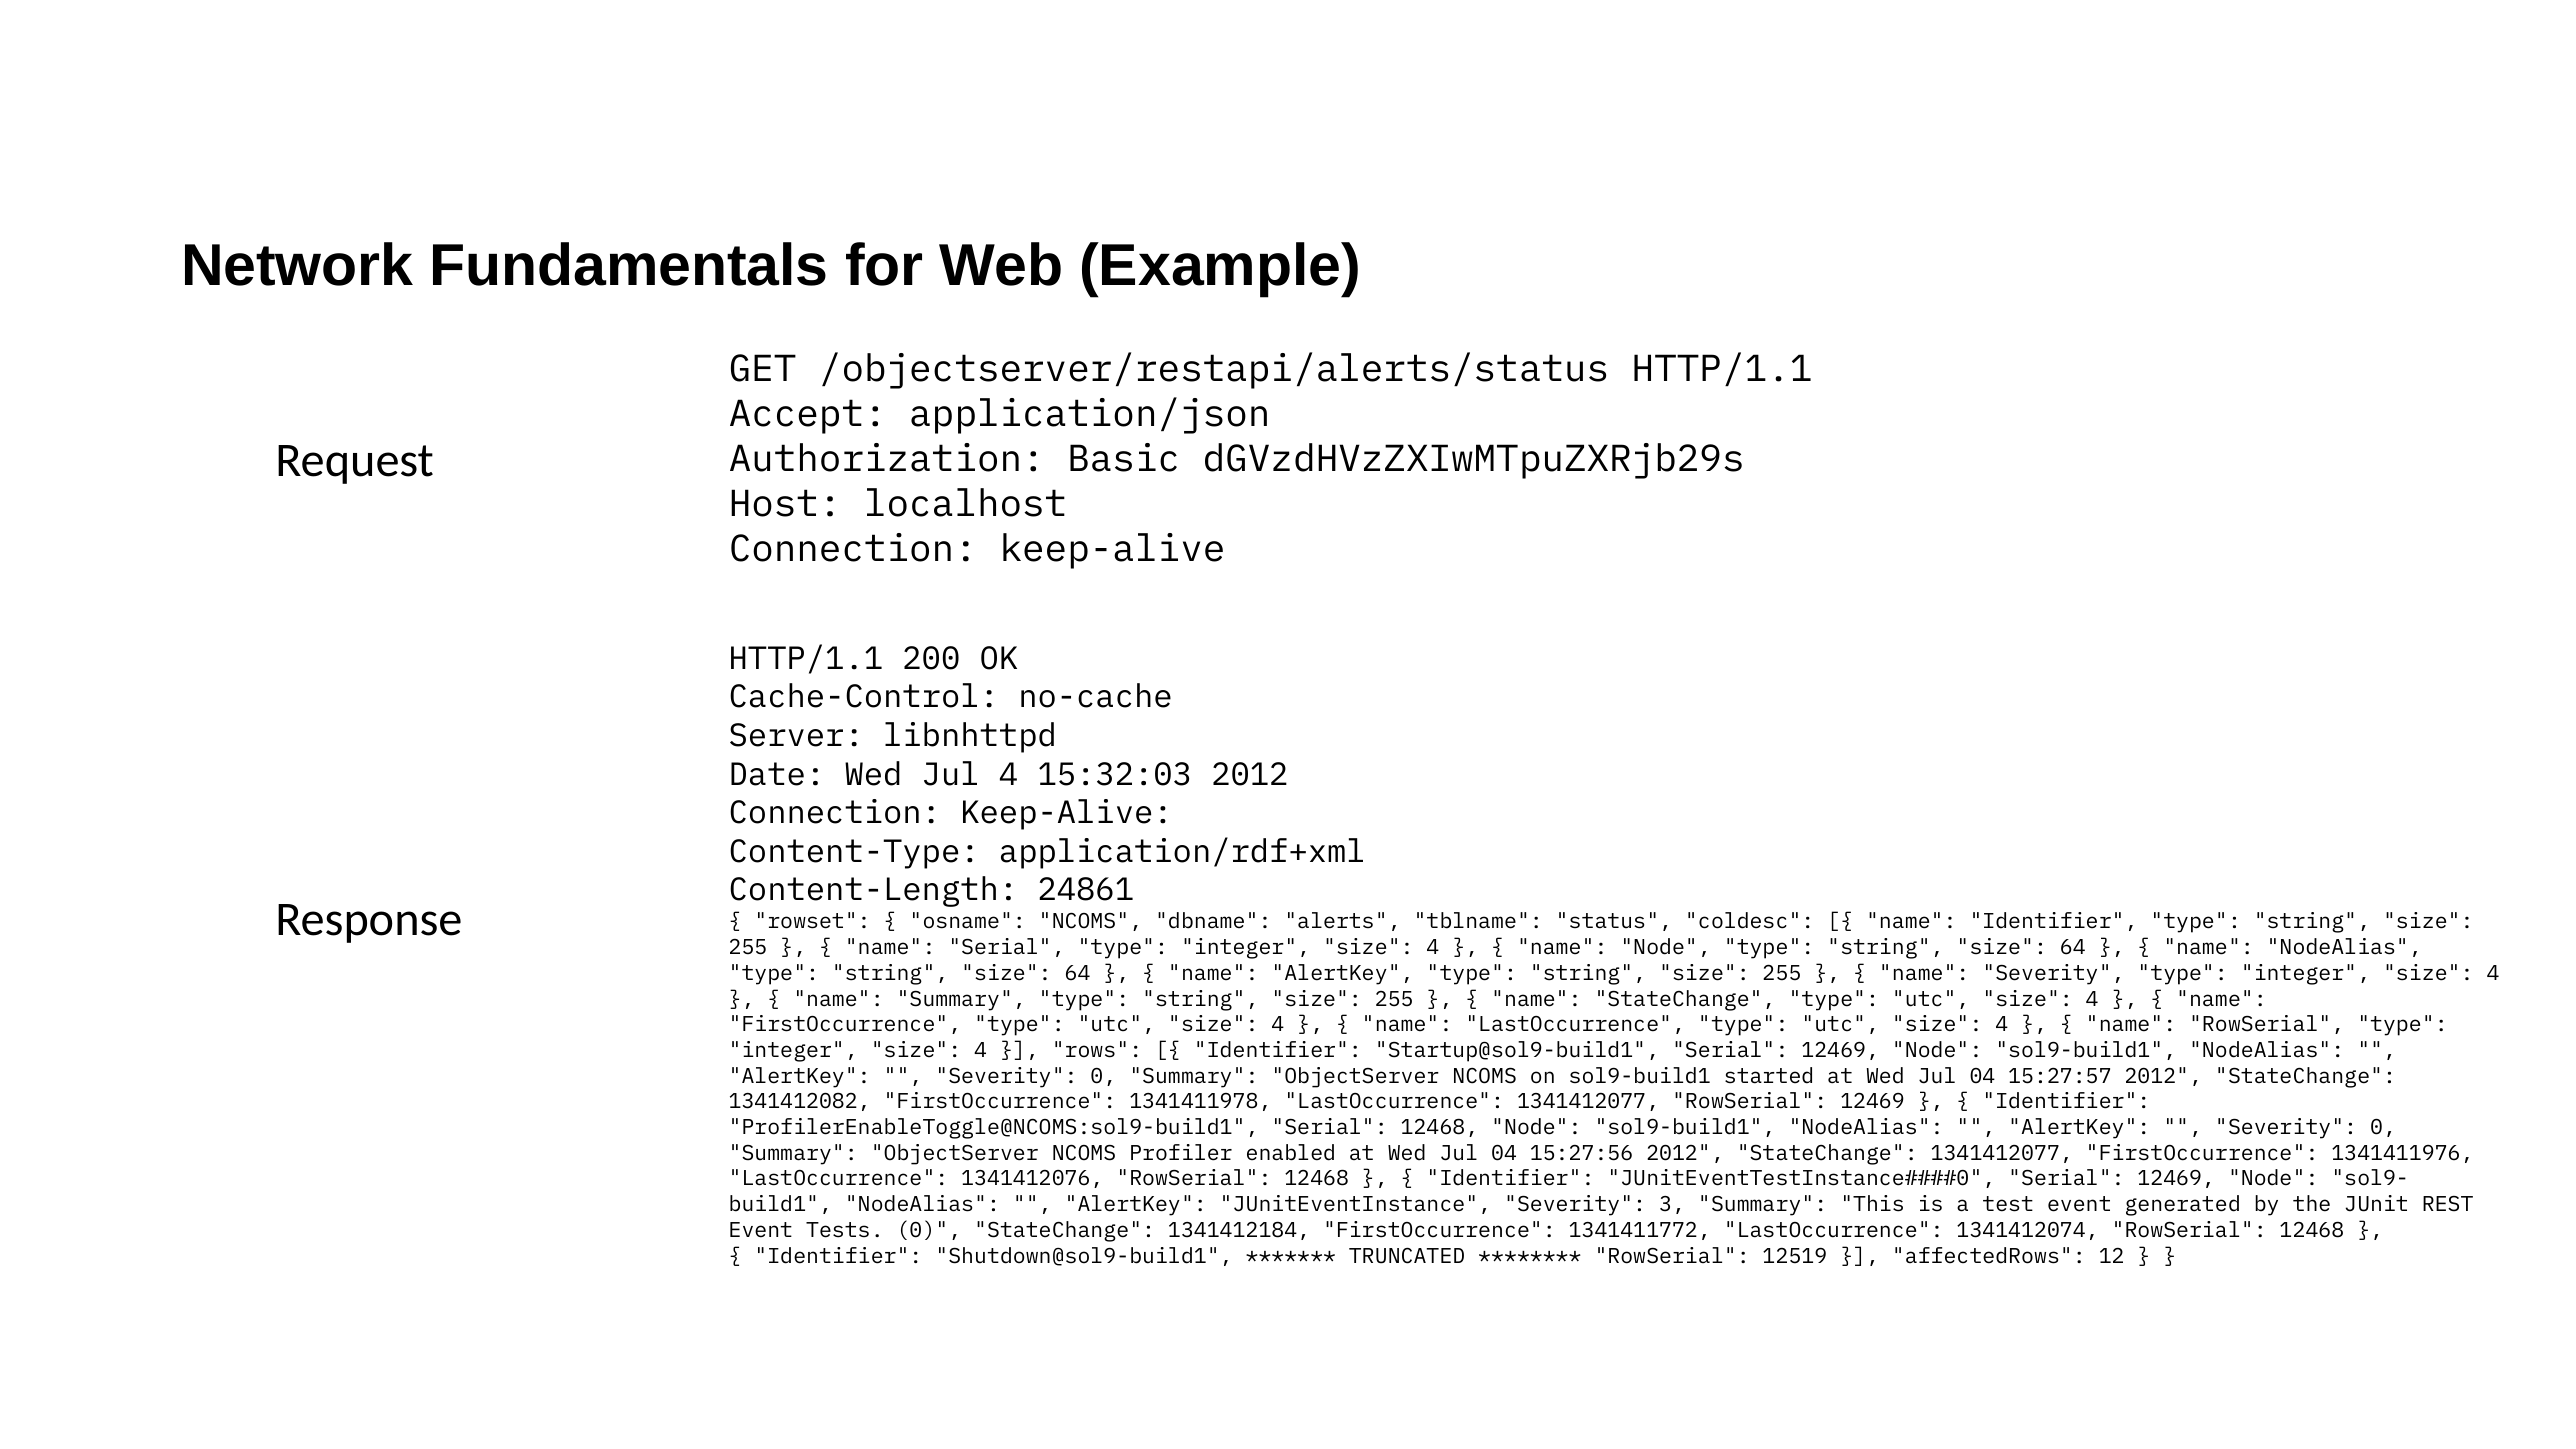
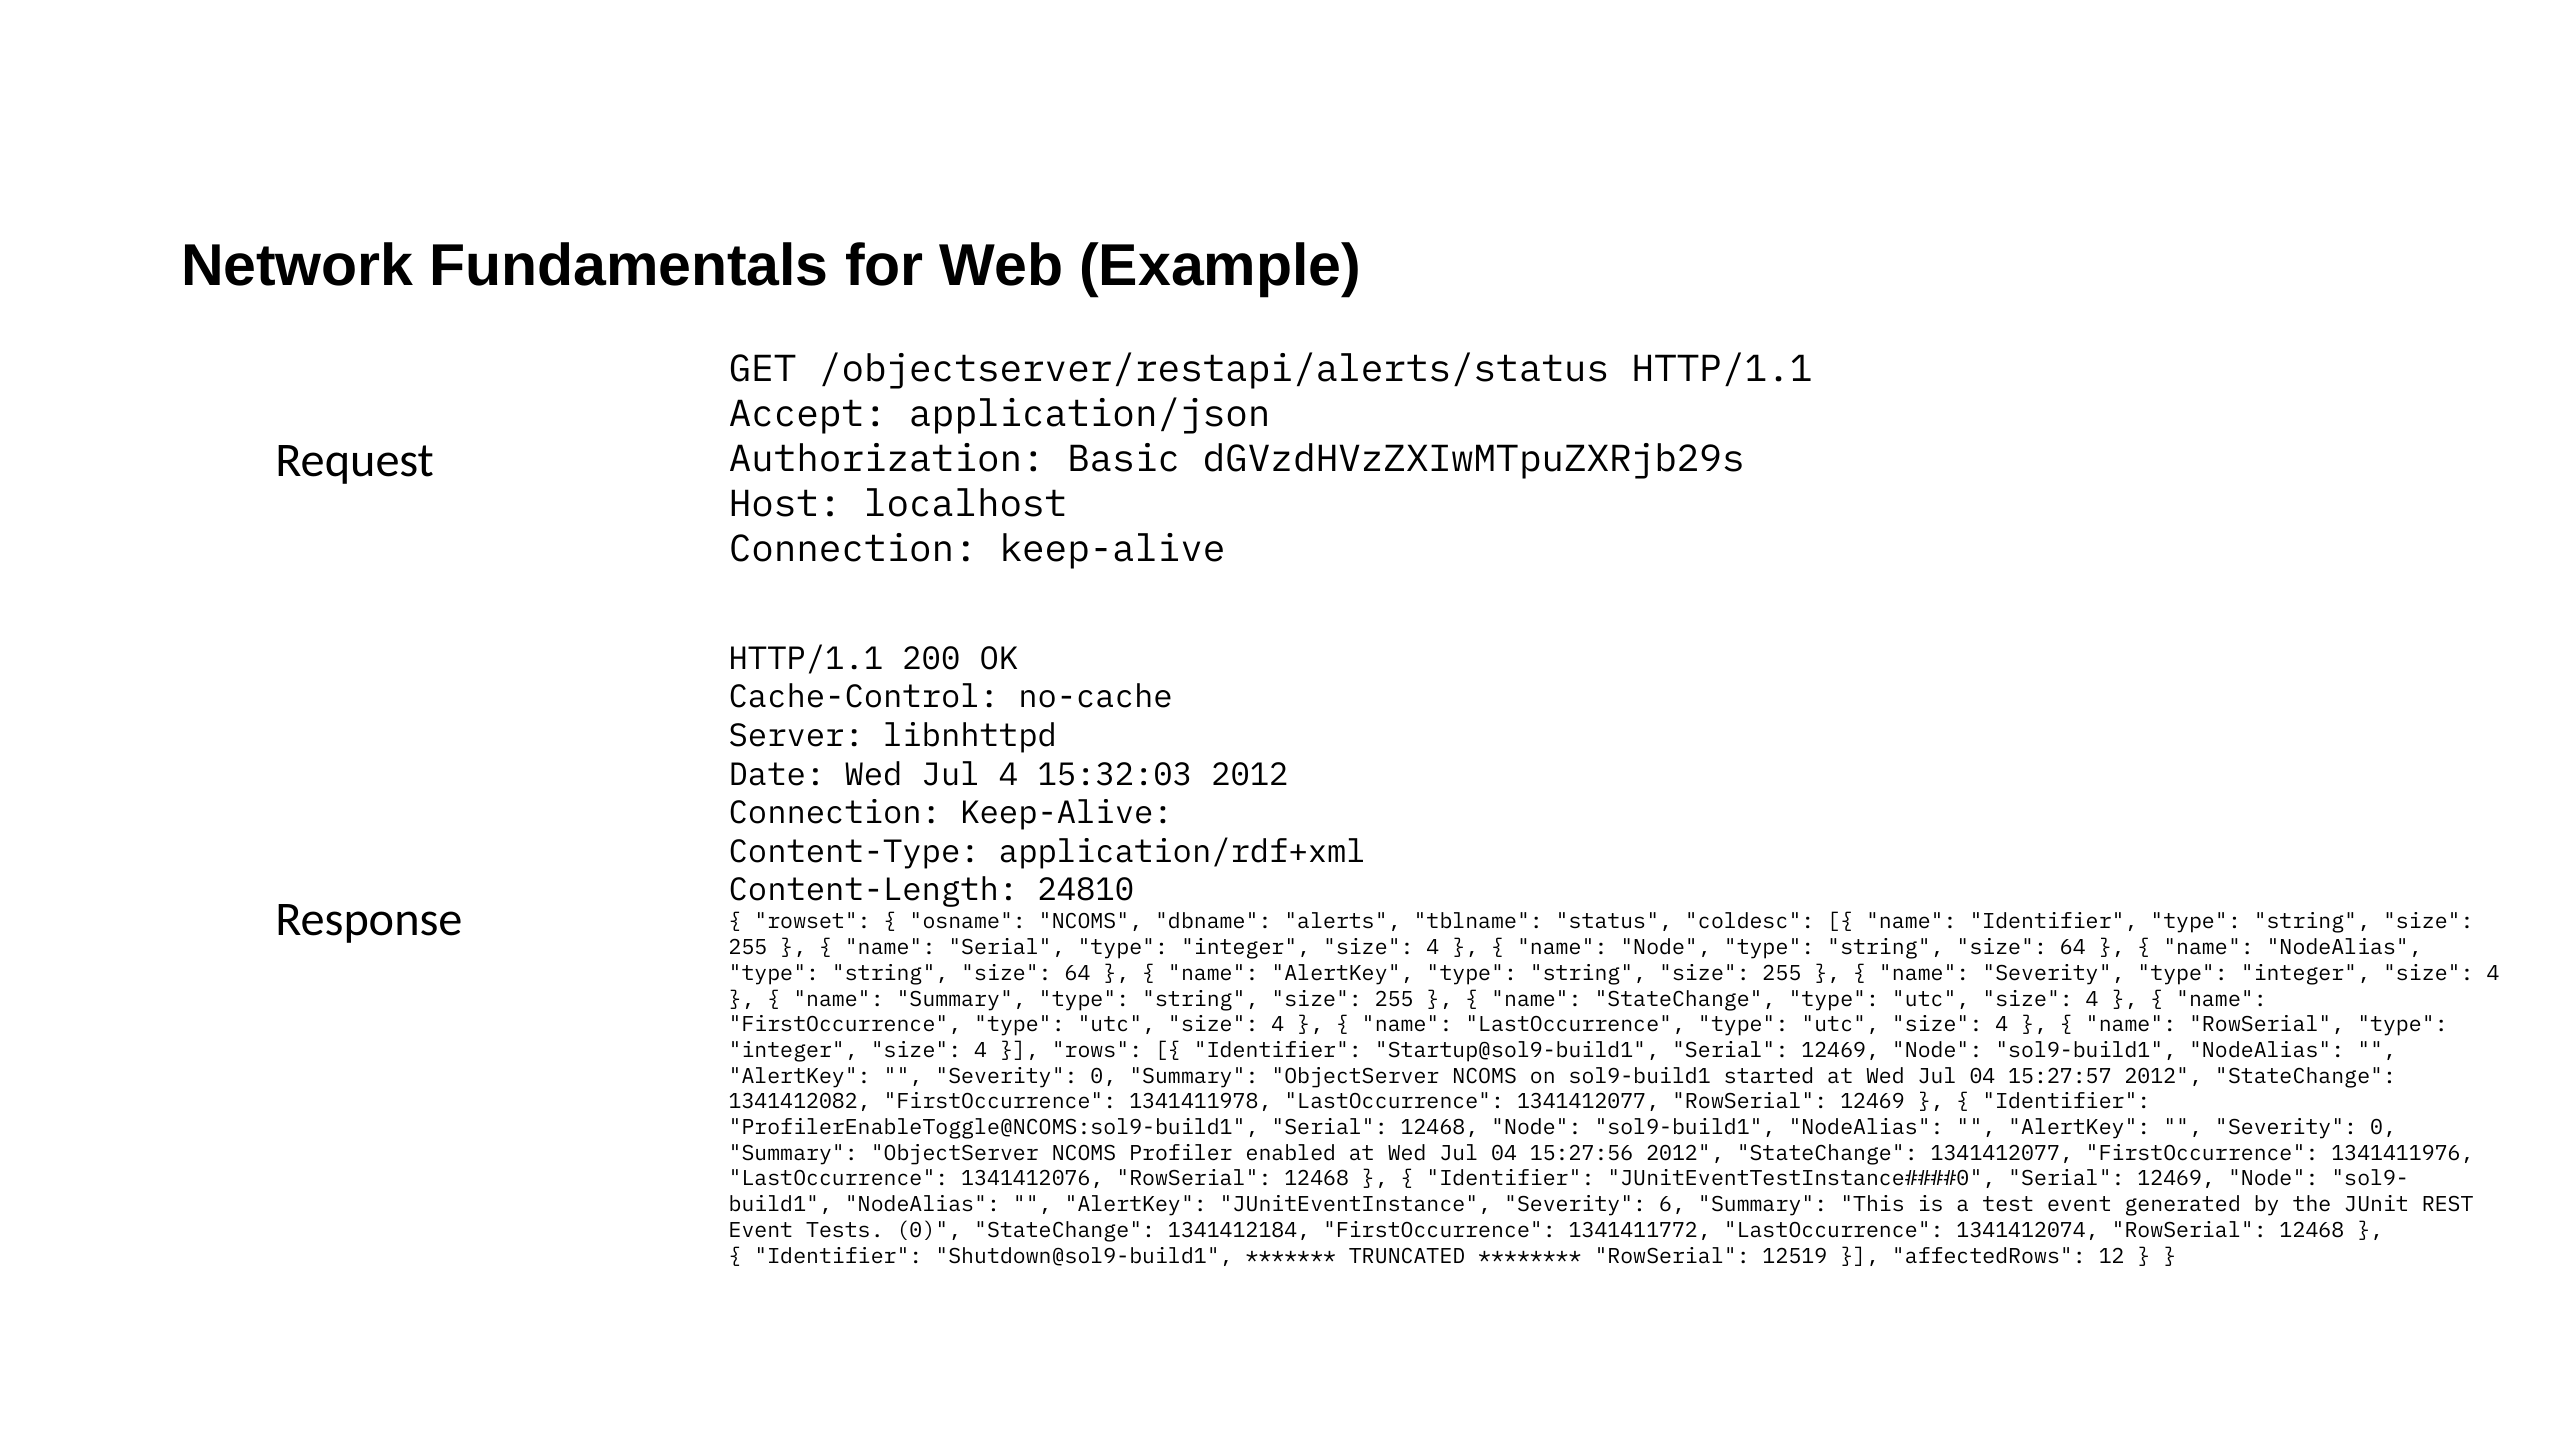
24861: 24861 -> 24810
3: 3 -> 6
